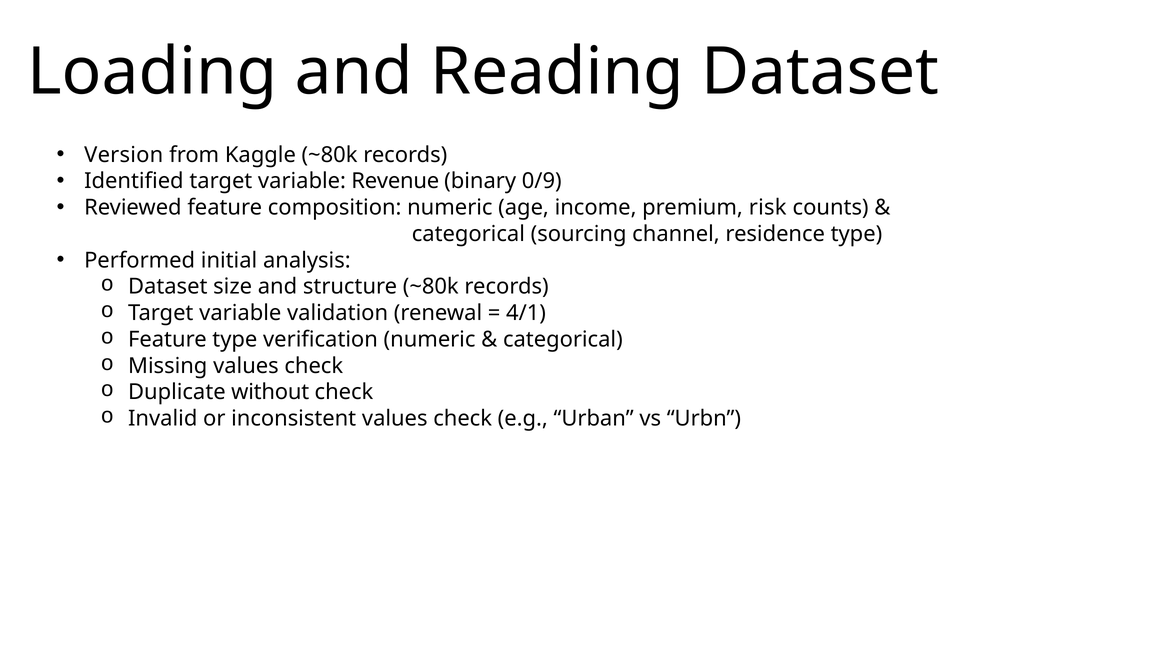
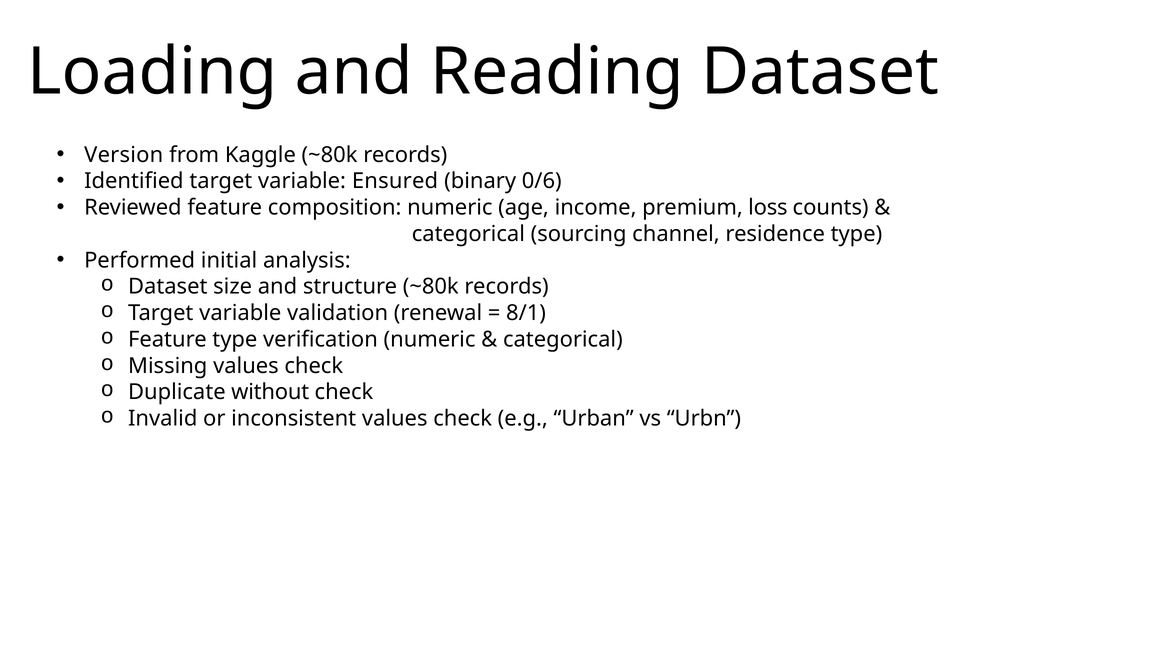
Revenue: Revenue -> Ensured
0/9: 0/9 -> 0/6
risk: risk -> loss
4/1: 4/1 -> 8/1
